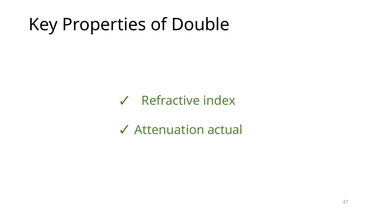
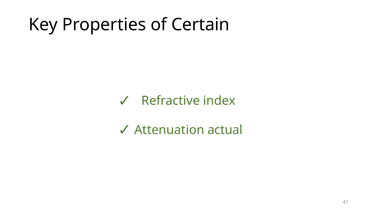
Double: Double -> Certain
